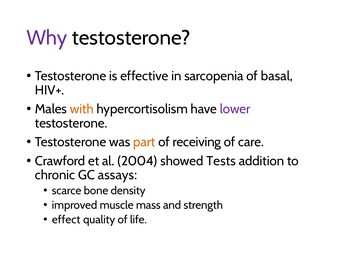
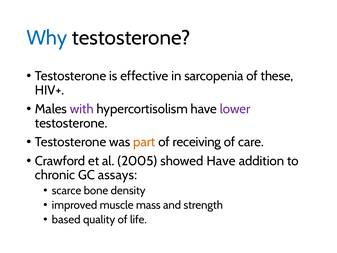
Why colour: purple -> blue
basal: basal -> these
with colour: orange -> purple
2004: 2004 -> 2005
showed Tests: Tests -> Have
effect: effect -> based
